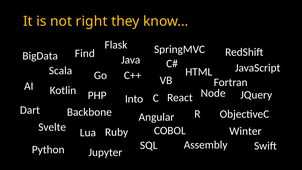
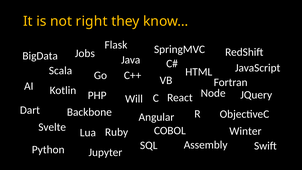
Find: Find -> Jobs
Into: Into -> Will
